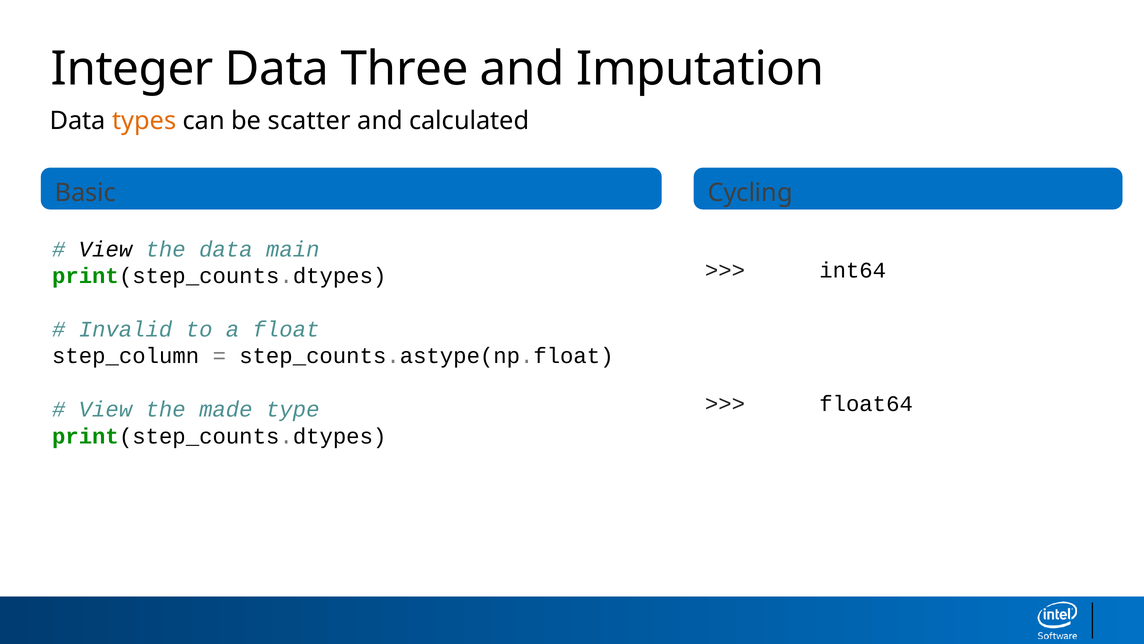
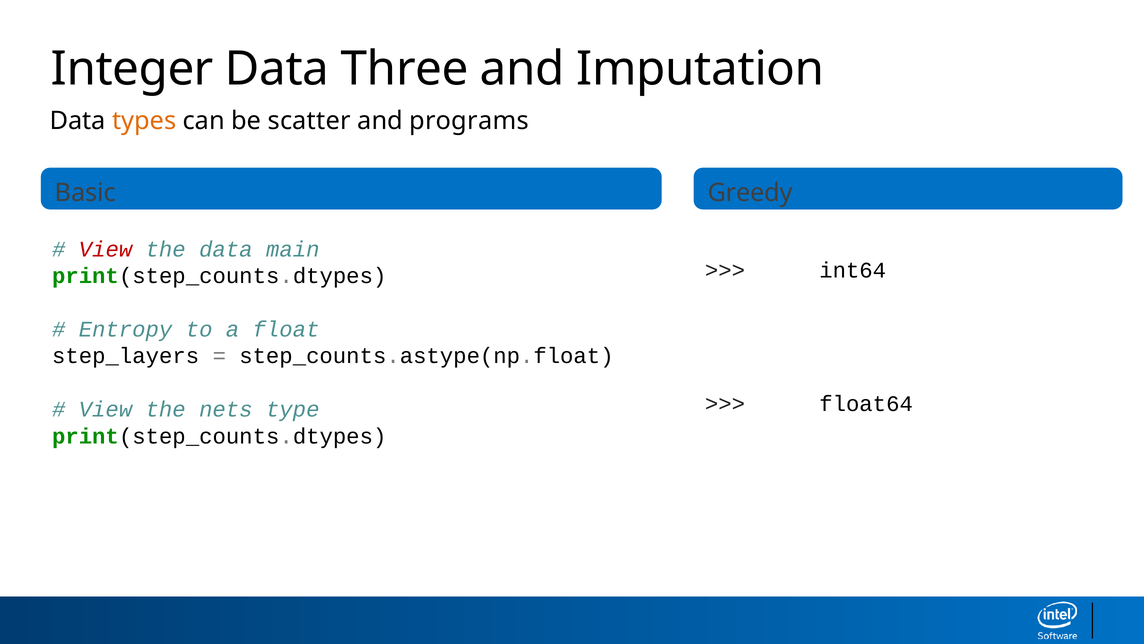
calculated: calculated -> programs
Cycling: Cycling -> Greedy
View at (106, 249) colour: black -> red
Invalid: Invalid -> Entropy
step_column: step_column -> step_layers
made: made -> nets
